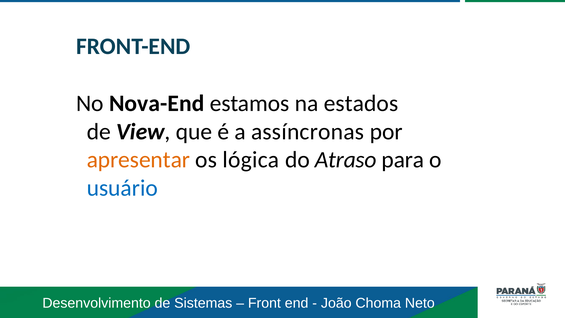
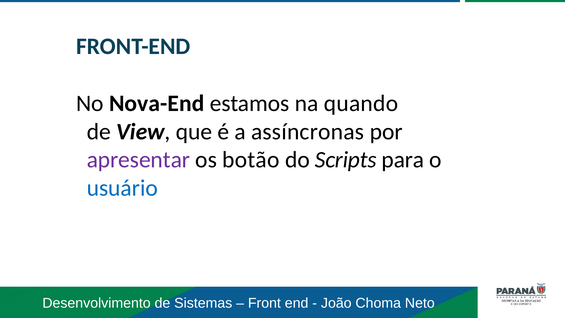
estados: estados -> quando
apresentar colour: orange -> purple
lógica: lógica -> botão
Atraso: Atraso -> Scripts
